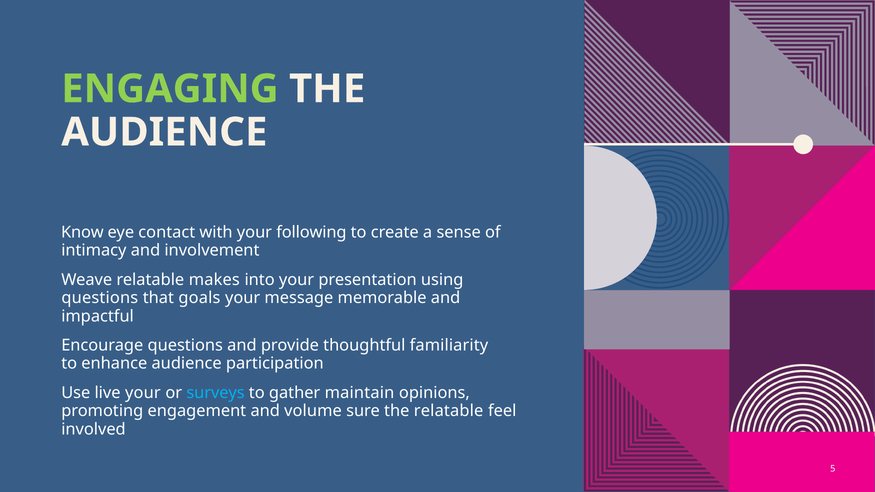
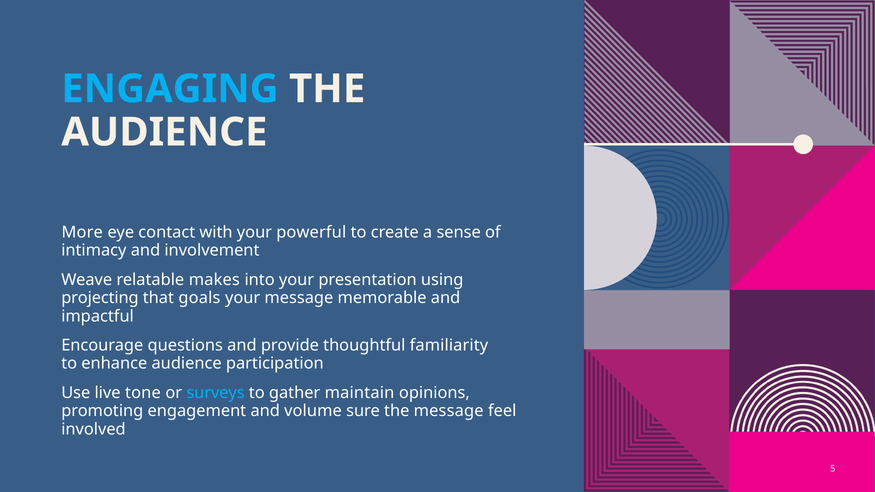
ENGAGING colour: light green -> light blue
Know: Know -> More
following: following -> powerful
questions at (100, 298): questions -> projecting
live your: your -> tone
the relatable: relatable -> message
